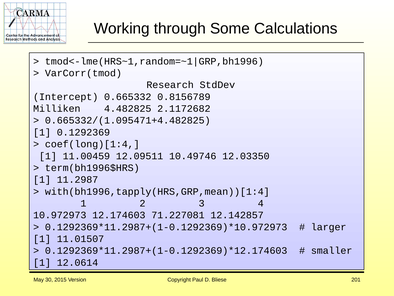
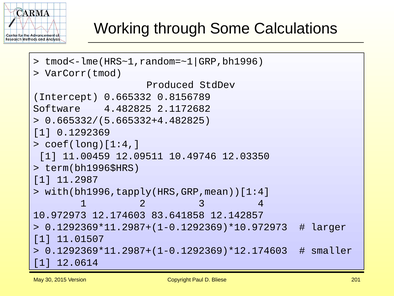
Research: Research -> Produced
Milliken: Milliken -> Software
0.665332/(1.095471+4.482825: 0.665332/(1.095471+4.482825 -> 0.665332/(5.665332+4.482825
71.227081: 71.227081 -> 83.641858
